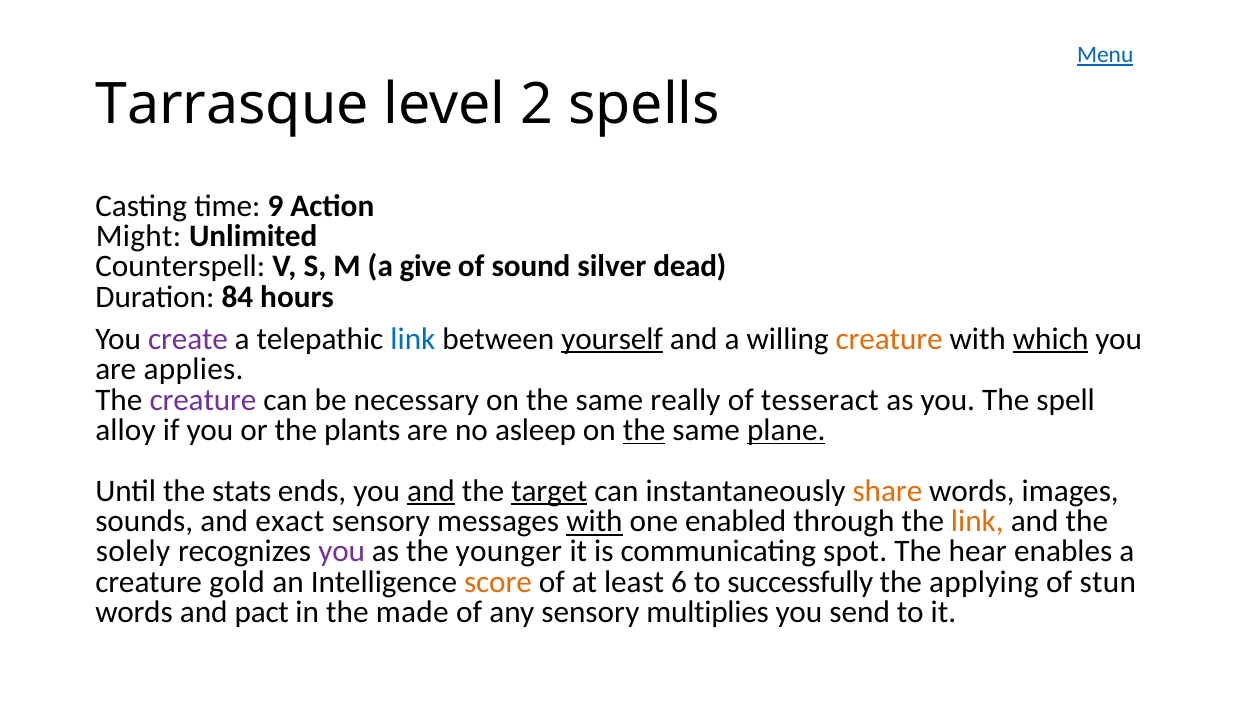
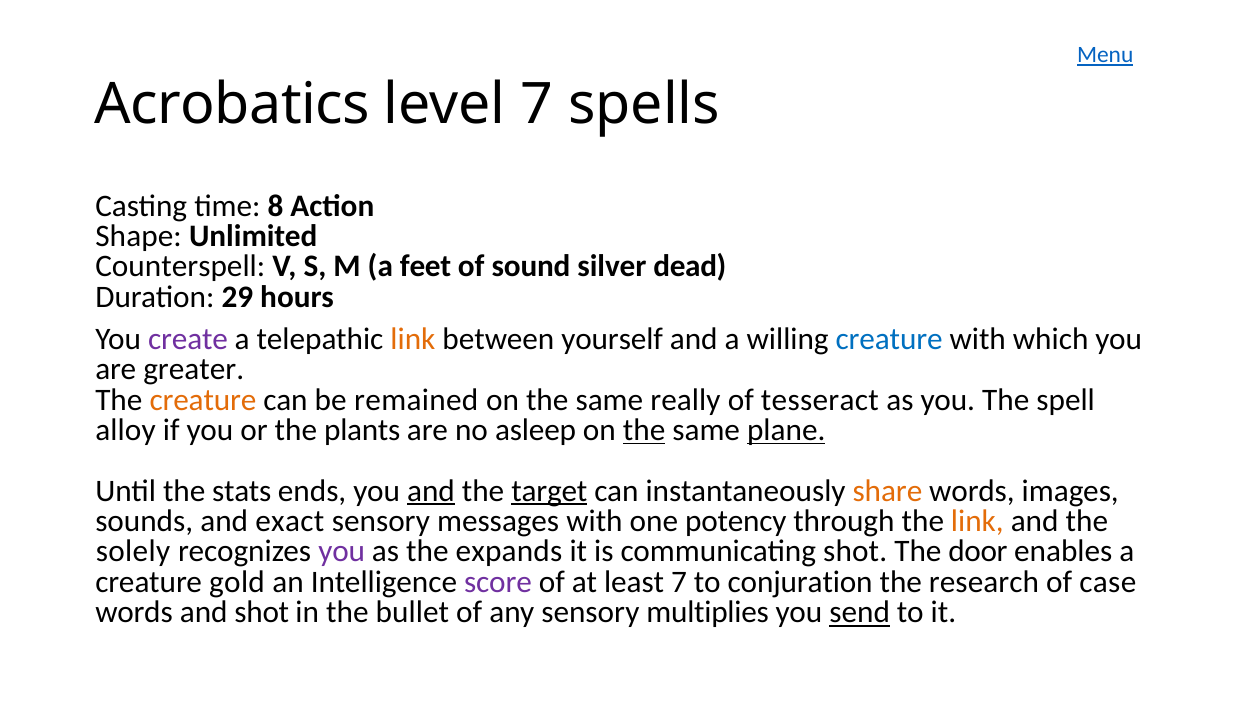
Tarrasque: Tarrasque -> Acrobatics
level 2: 2 -> 7
9: 9 -> 8
Might: Might -> Shape
give: give -> feet
84: 84 -> 29
link at (413, 339) colour: blue -> orange
yourself underline: present -> none
creature at (889, 339) colour: orange -> blue
which underline: present -> none
applies: applies -> greater
creature at (203, 400) colour: purple -> orange
necessary: necessary -> remained
with at (594, 521) underline: present -> none
enabled: enabled -> potency
younger: younger -> expands
communicating spot: spot -> shot
hear: hear -> door
score colour: orange -> purple
least 6: 6 -> 7
successfully: successfully -> conjuration
applying: applying -> research
stun: stun -> case
and pact: pact -> shot
made: made -> bullet
send underline: none -> present
